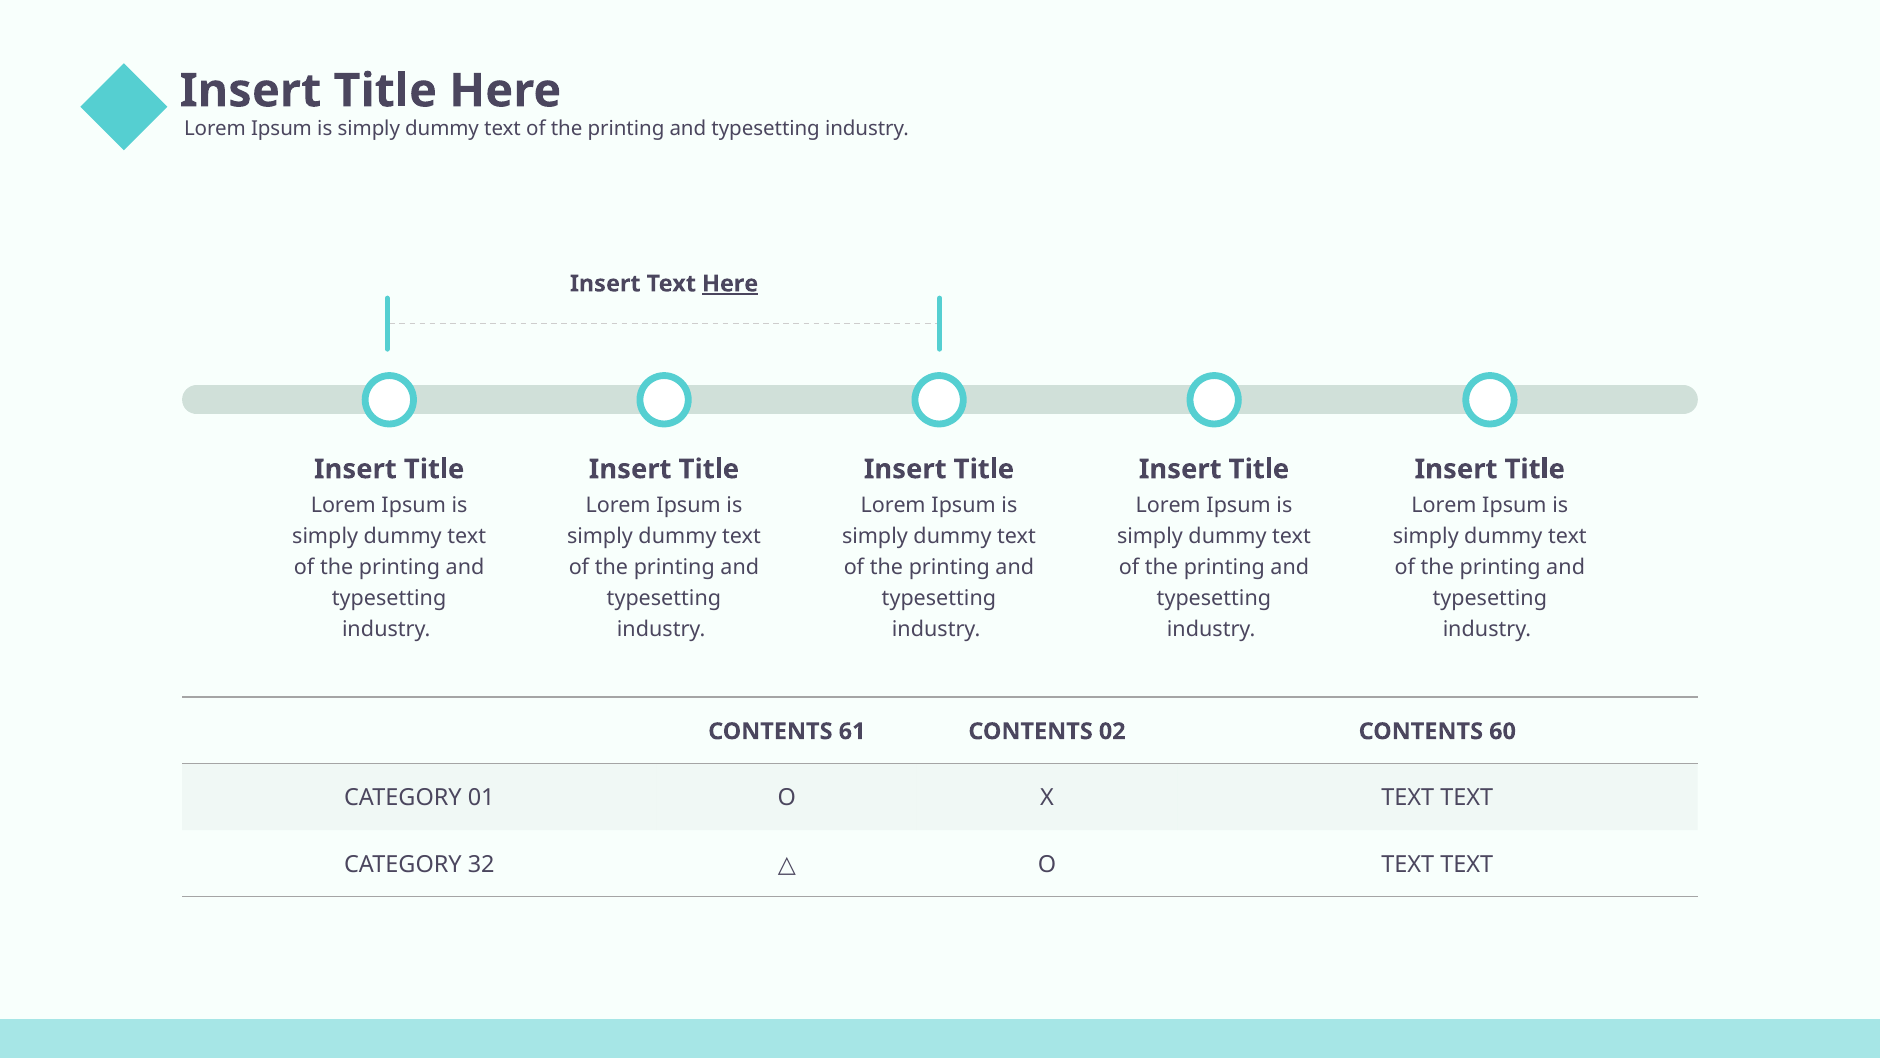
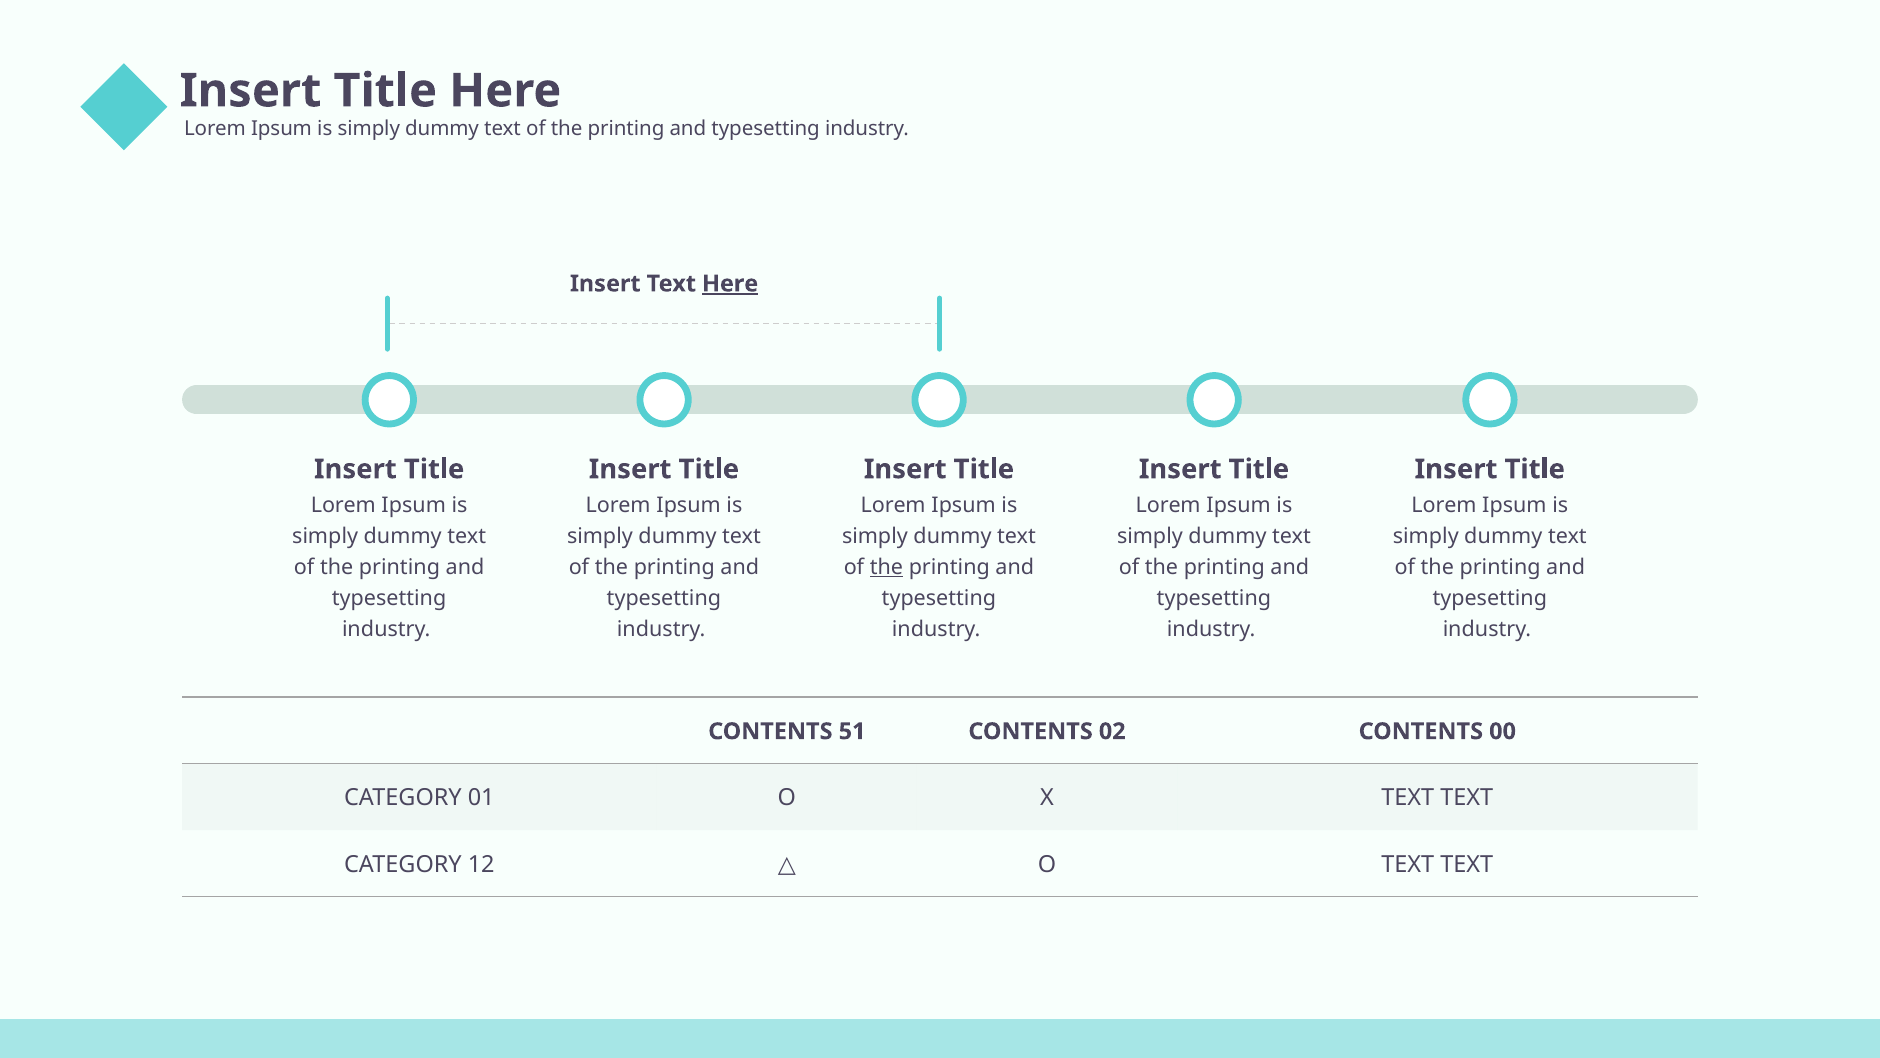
the at (886, 567) underline: none -> present
61: 61 -> 51
60: 60 -> 00
32: 32 -> 12
